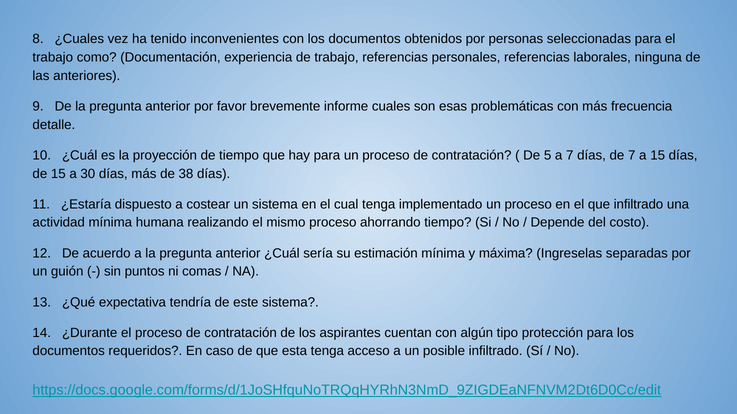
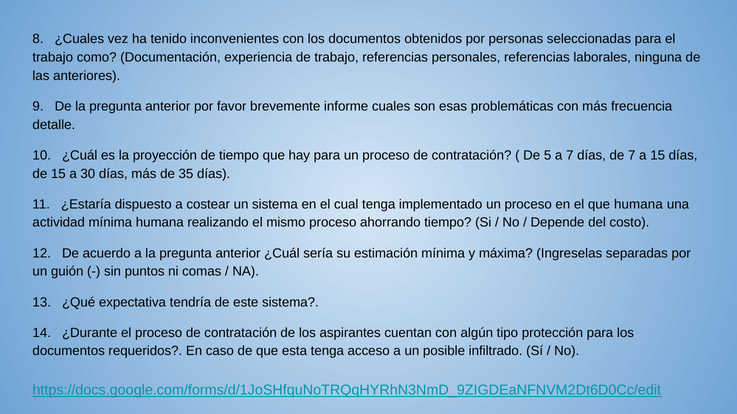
38: 38 -> 35
que infiltrado: infiltrado -> humana
